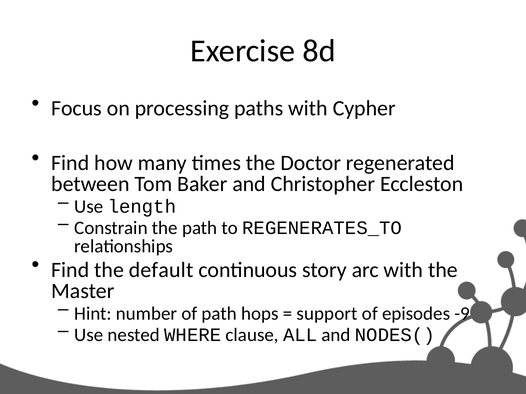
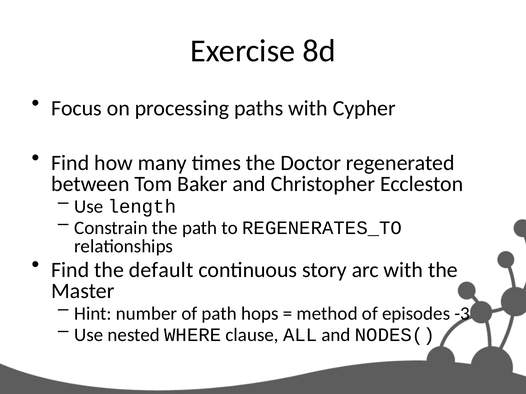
support: support -> method
-9: -9 -> -3
